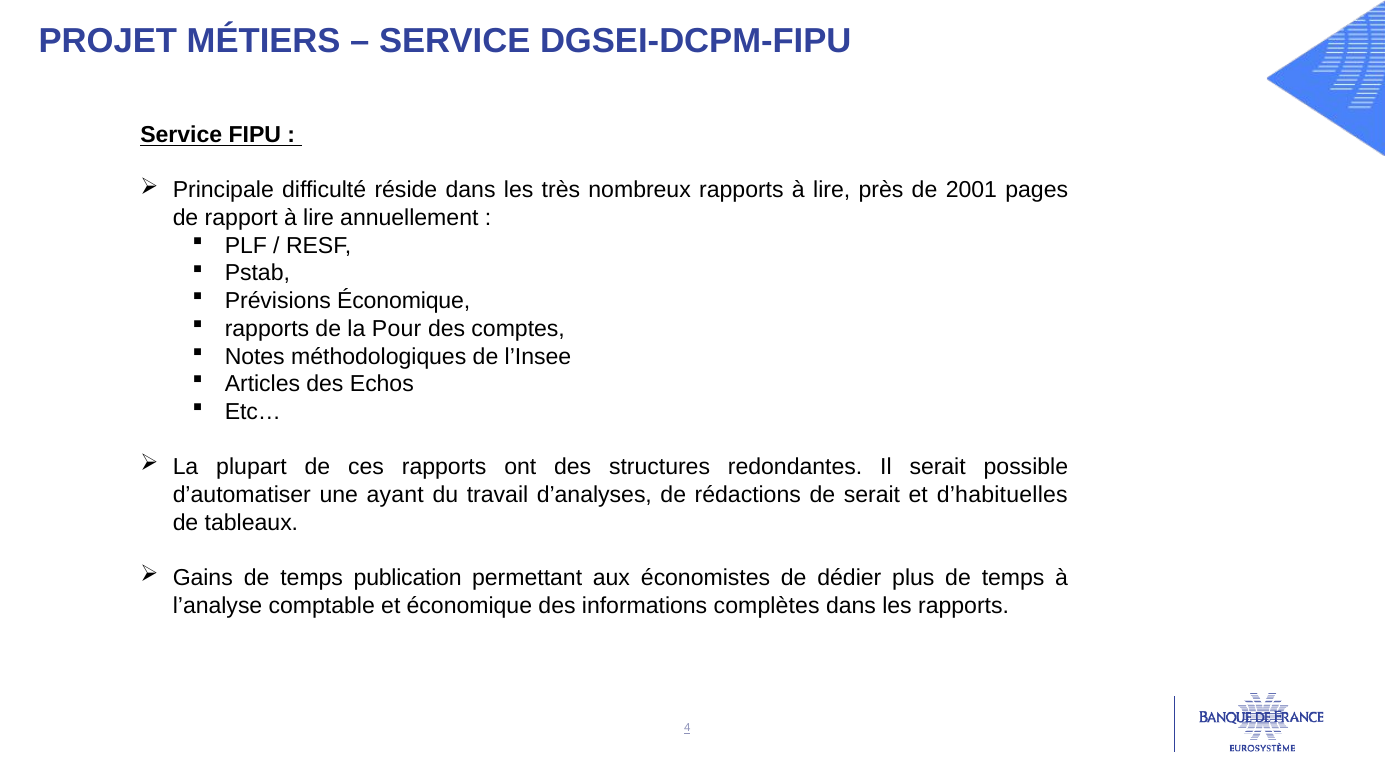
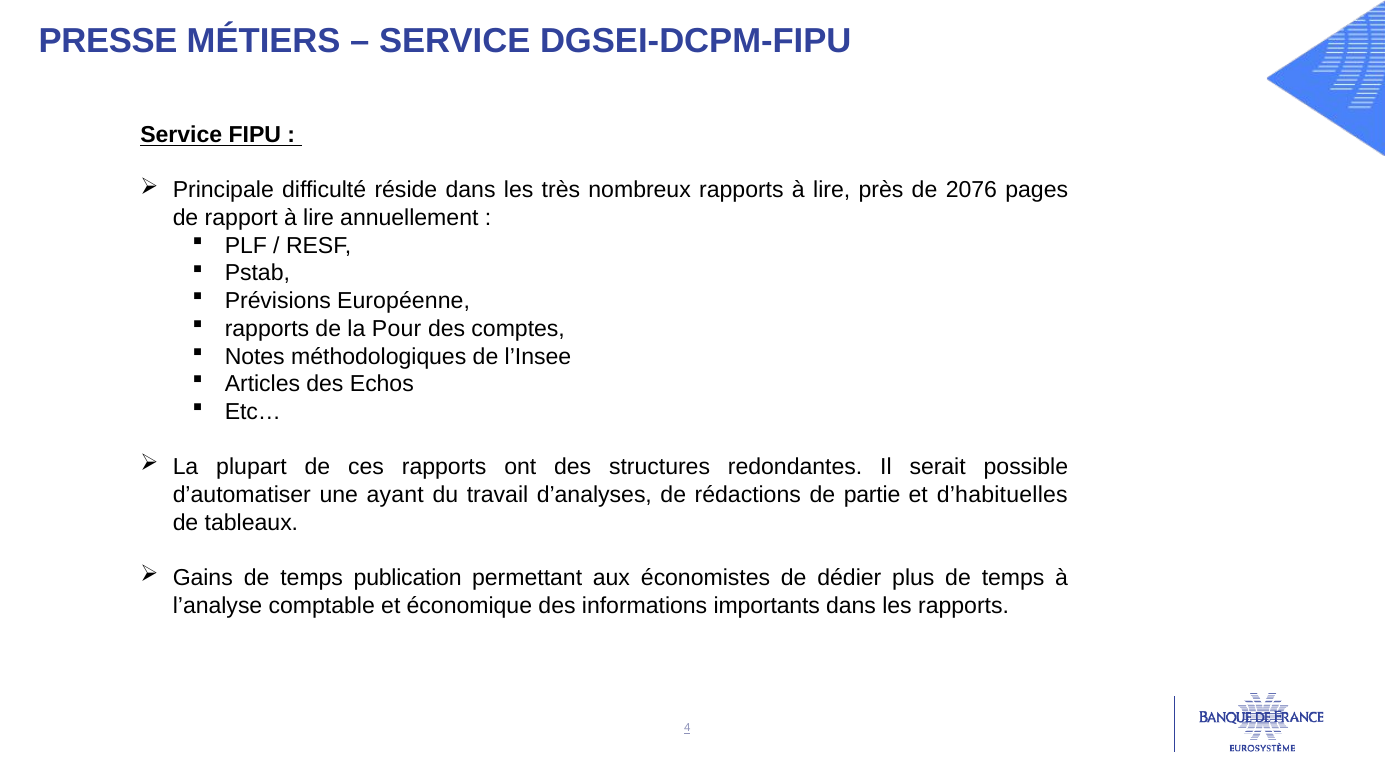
PROJET: PROJET -> PRESSE
2001: 2001 -> 2076
Prévisions Économique: Économique -> Européenne
de serait: serait -> partie
complètes: complètes -> importants
